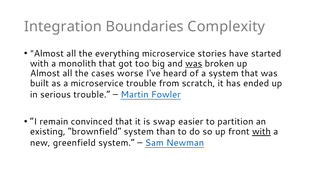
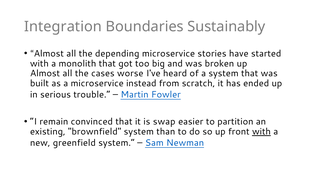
Complexity: Complexity -> Sustainably
everything: everything -> depending
was at (194, 63) underline: present -> none
microservice trouble: trouble -> instead
